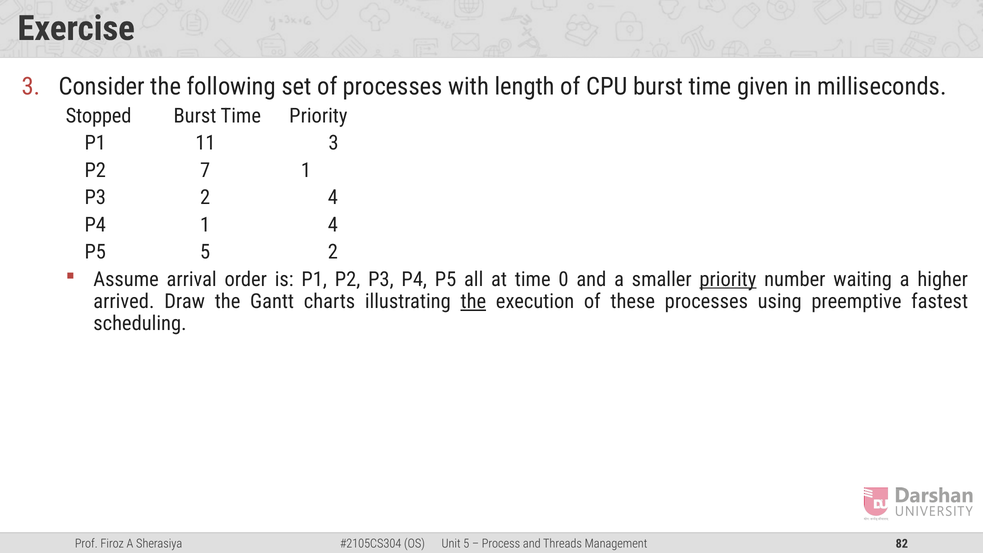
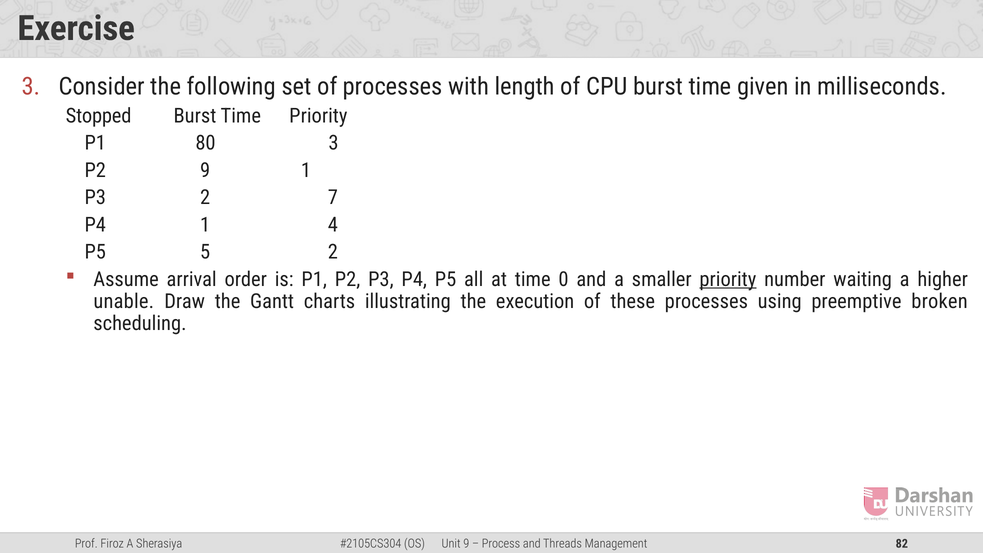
11: 11 -> 80
P2 7: 7 -> 9
2 4: 4 -> 7
arrived: arrived -> unable
the at (473, 301) underline: present -> none
fastest: fastest -> broken
5 at (466, 544): 5 -> 9
